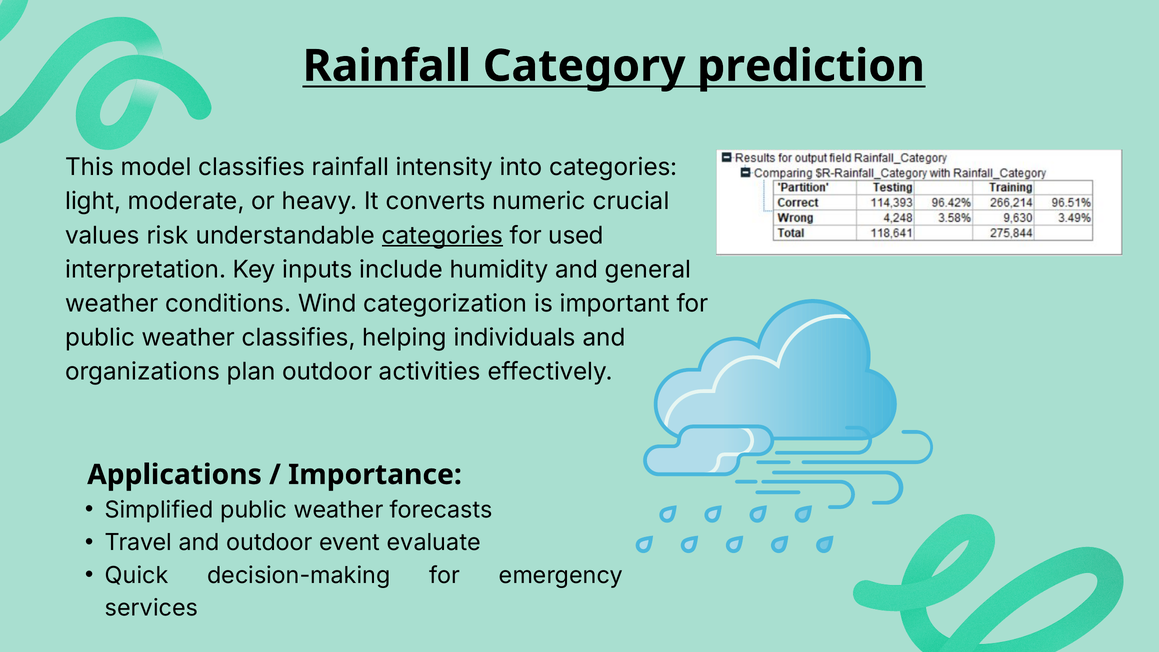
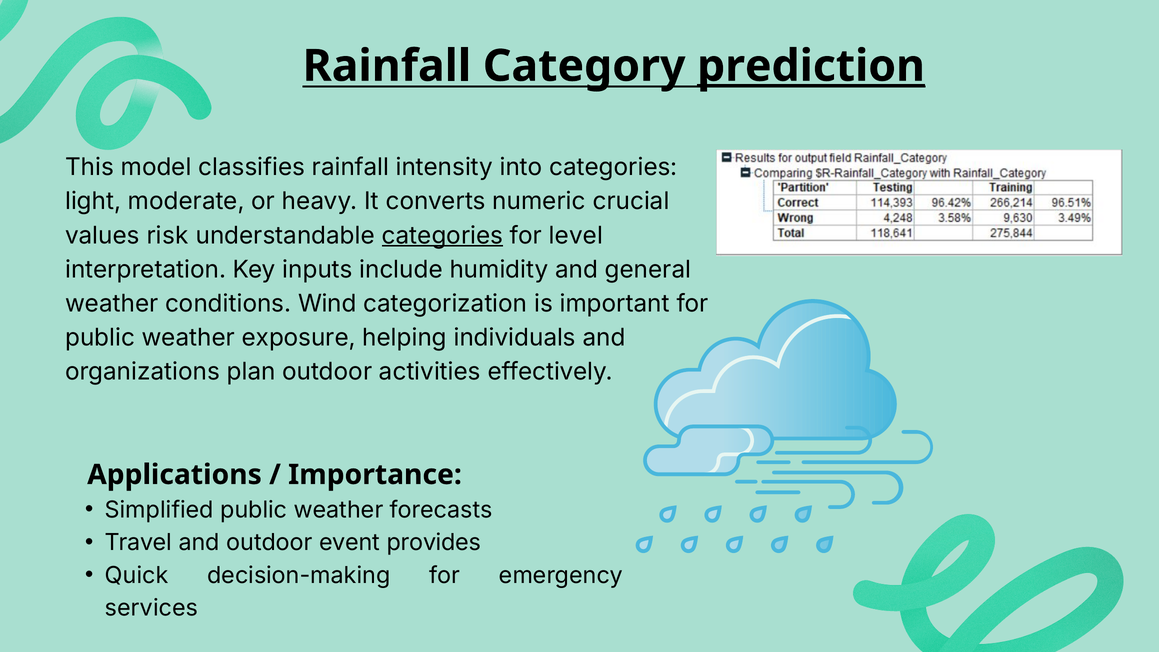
prediction underline: none -> present
used: used -> level
weather classifies: classifies -> exposure
evaluate: evaluate -> provides
